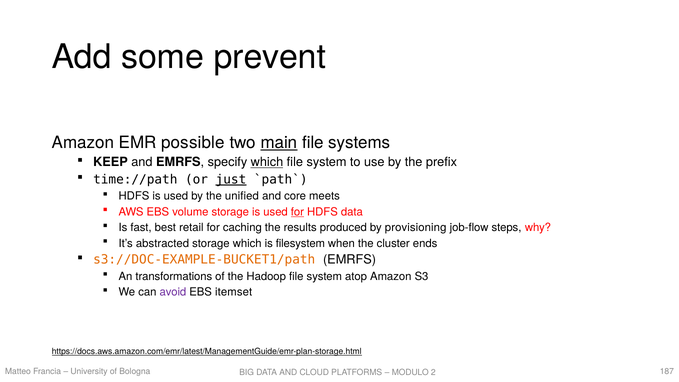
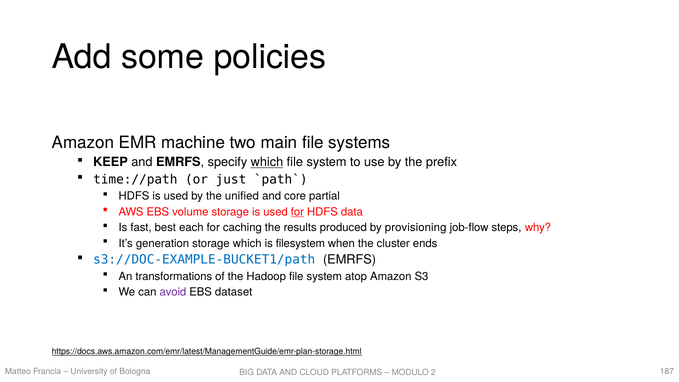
prevent: prevent -> policies
possible: possible -> machine
main underline: present -> none
just underline: present -> none
meets: meets -> partial
retail: retail -> each
abstracted: abstracted -> generation
s3://DOC-EXAMPLE-BUCKET1/path colour: orange -> blue
itemset: itemset -> dataset
